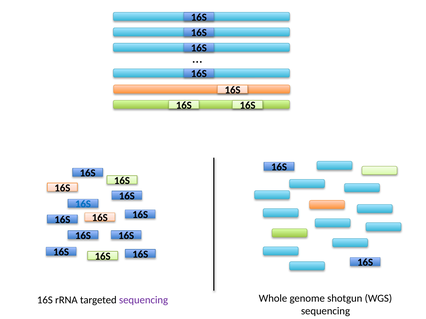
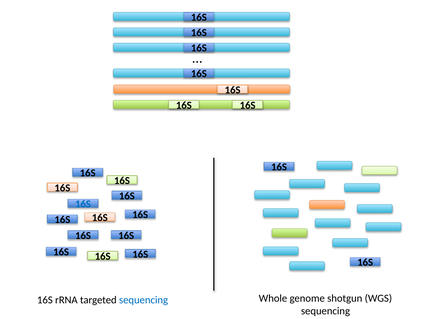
sequencing at (144, 300) colour: purple -> blue
